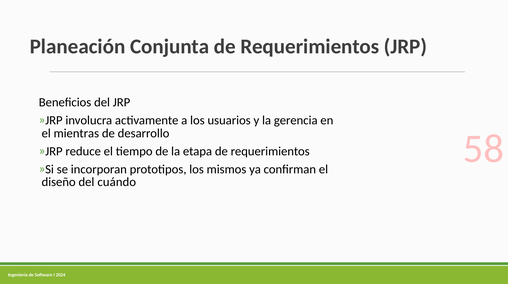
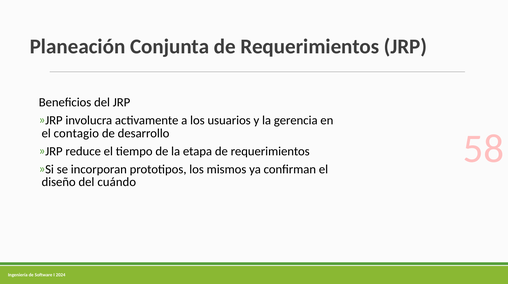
mientras: mientras -> contagio
